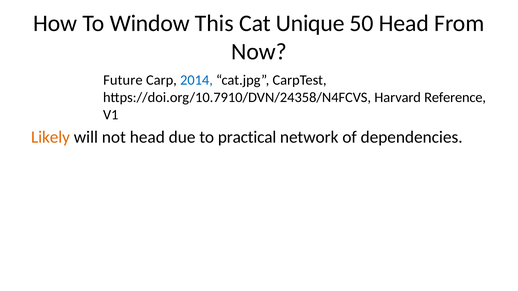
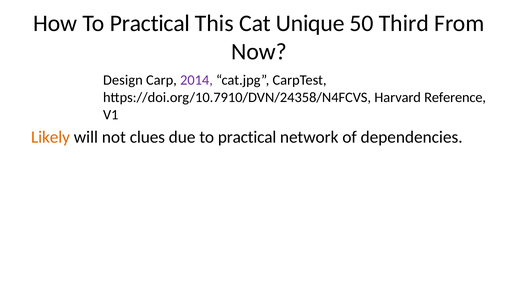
How To Window: Window -> Practical
50 Head: Head -> Third
Future: Future -> Design
2014 colour: blue -> purple
not head: head -> clues
